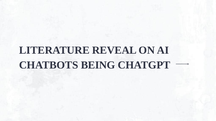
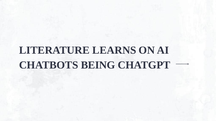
REVEAL: REVEAL -> LEARNS
